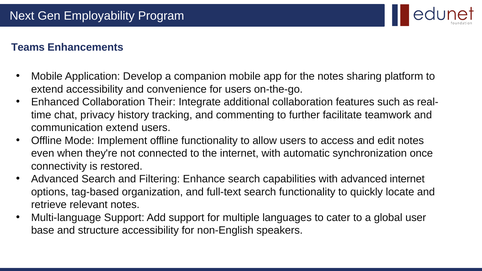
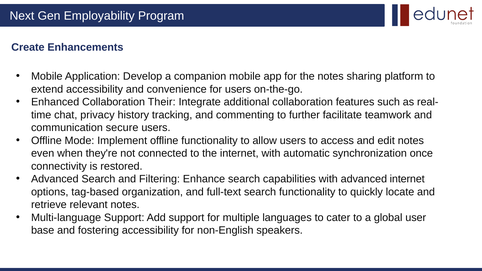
Teams: Teams -> Create
communication extend: extend -> secure
structure: structure -> fostering
